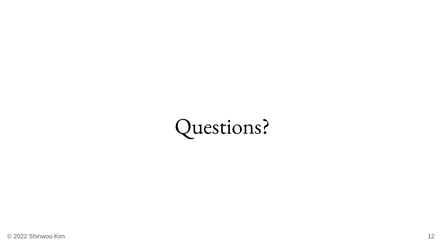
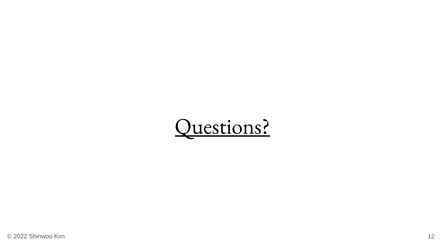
Questions underline: none -> present
